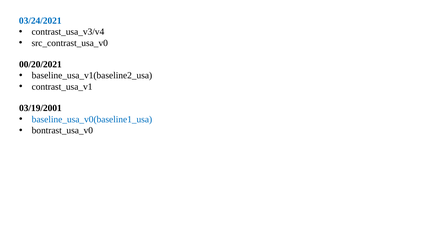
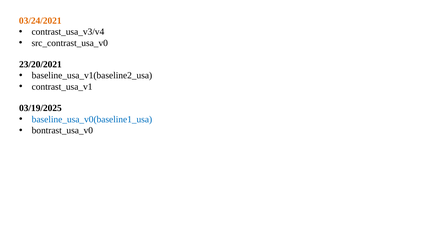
03/24/2021 colour: blue -> orange
00/20/2021: 00/20/2021 -> 23/20/2021
03/19/2001: 03/19/2001 -> 03/19/2025
